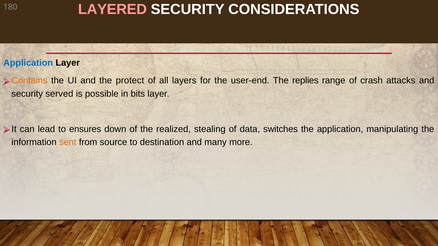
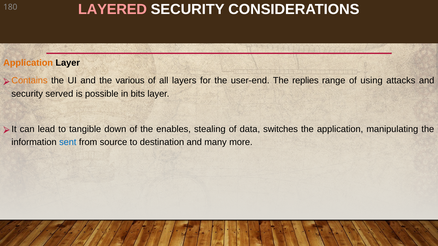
Application at (28, 63) colour: blue -> orange
protect: protect -> various
crash: crash -> using
ensures: ensures -> tangible
realized: realized -> enables
sent colour: orange -> blue
